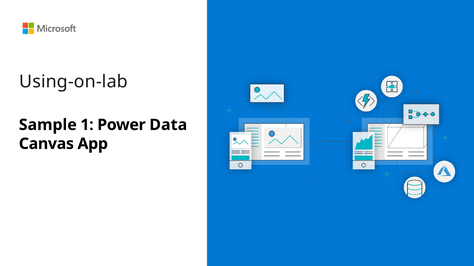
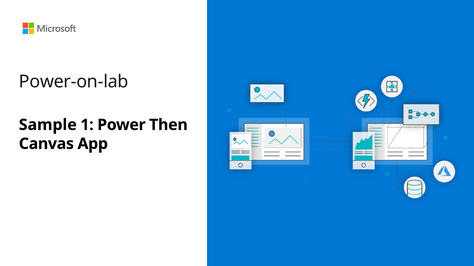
Using-on-lab: Using-on-lab -> Power-on-lab
Data: Data -> Then
